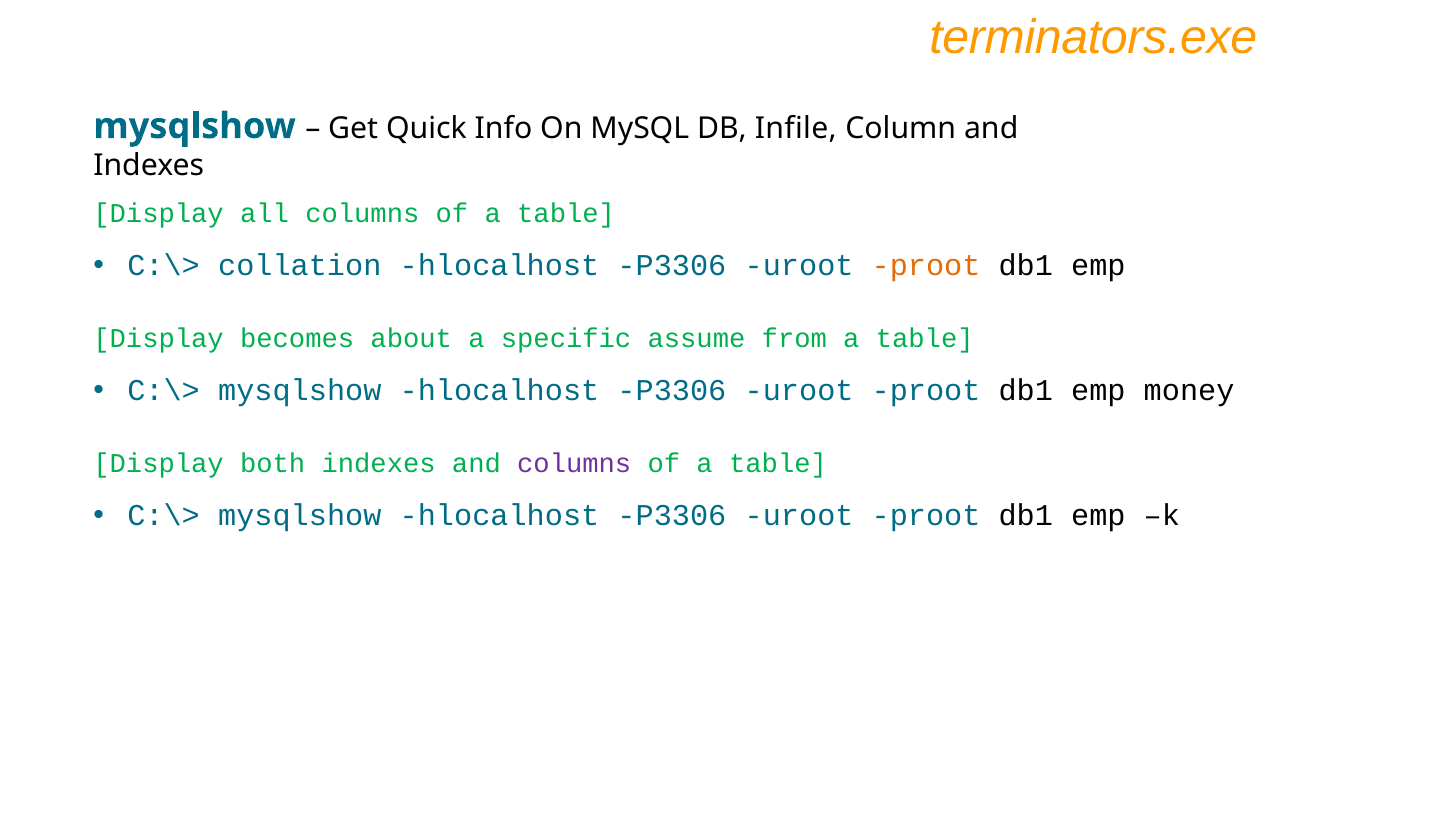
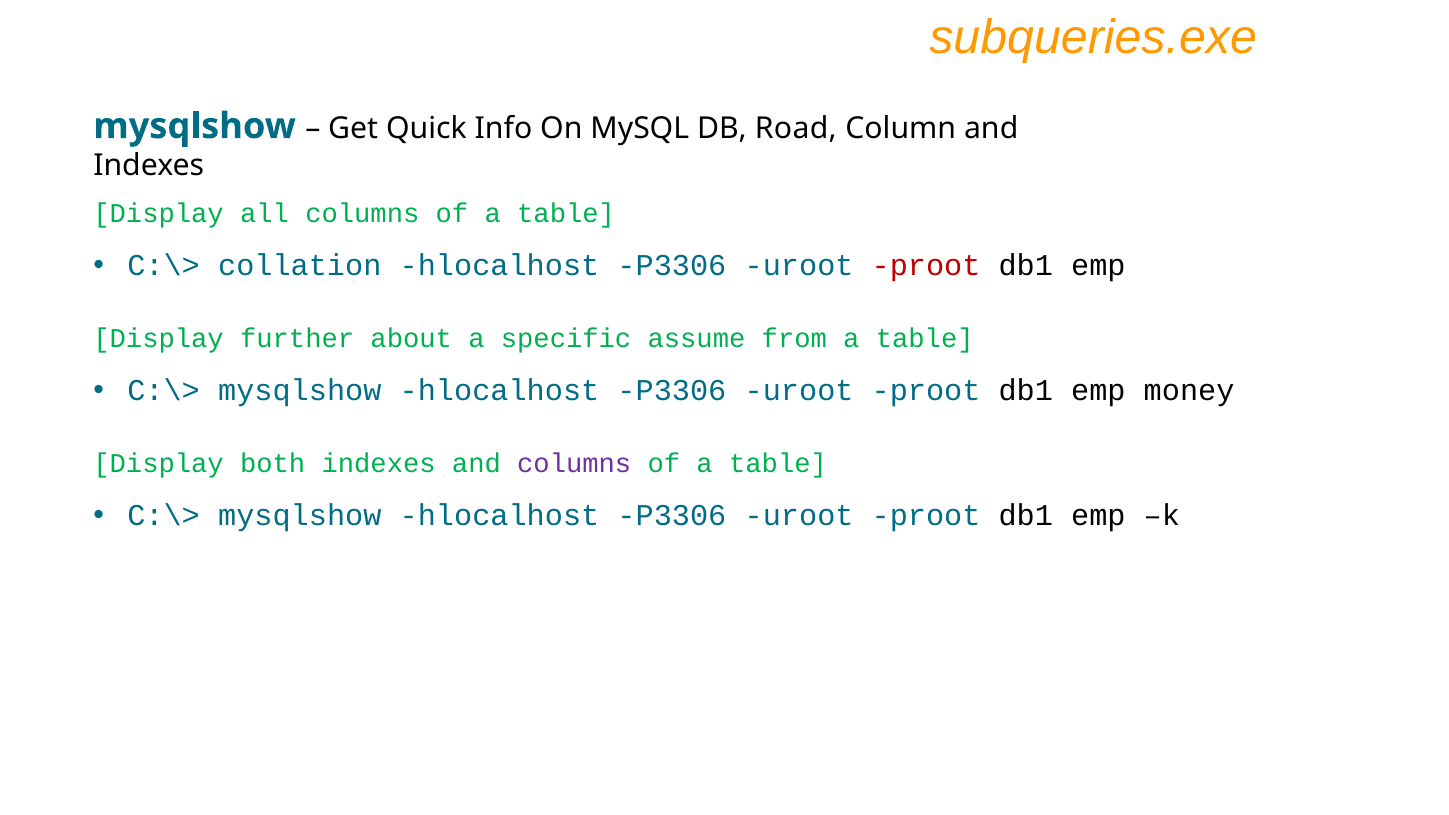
terminators.exe: terminators.exe -> subqueries.exe
Infile: Infile -> Road
proot at (926, 266) colour: orange -> red
becomes: becomes -> further
